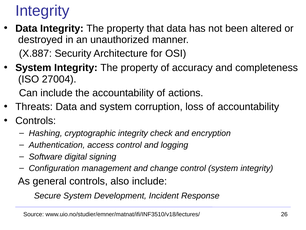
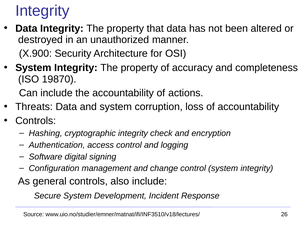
X.887: X.887 -> X.900
27004: 27004 -> 19870
